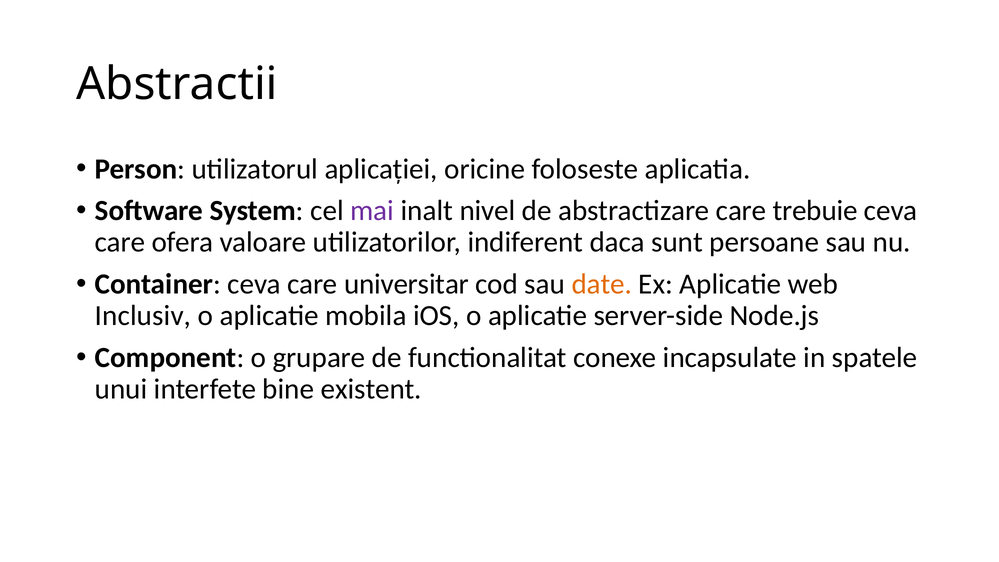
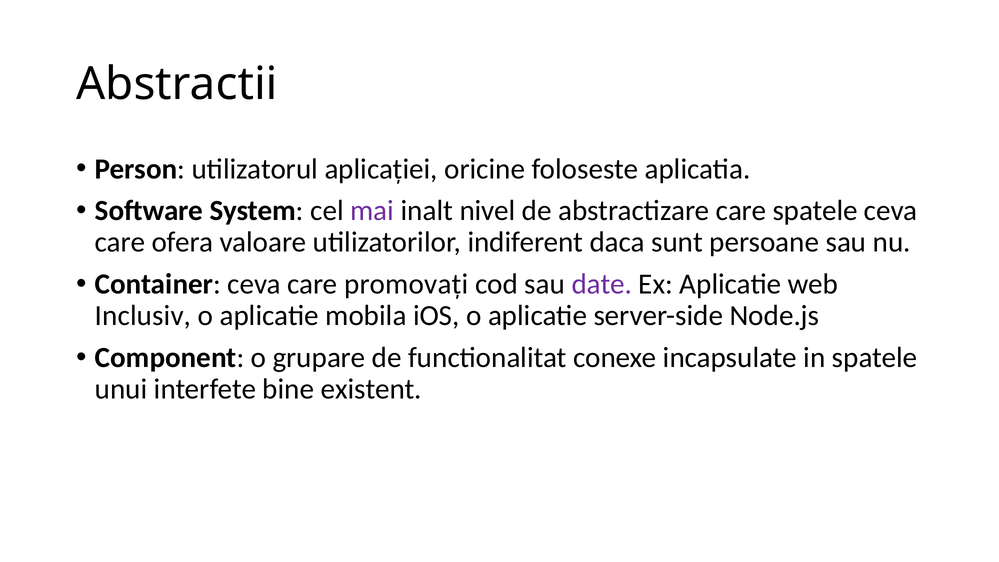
care trebuie: trebuie -> spatele
universitar: universitar -> promovați
date colour: orange -> purple
